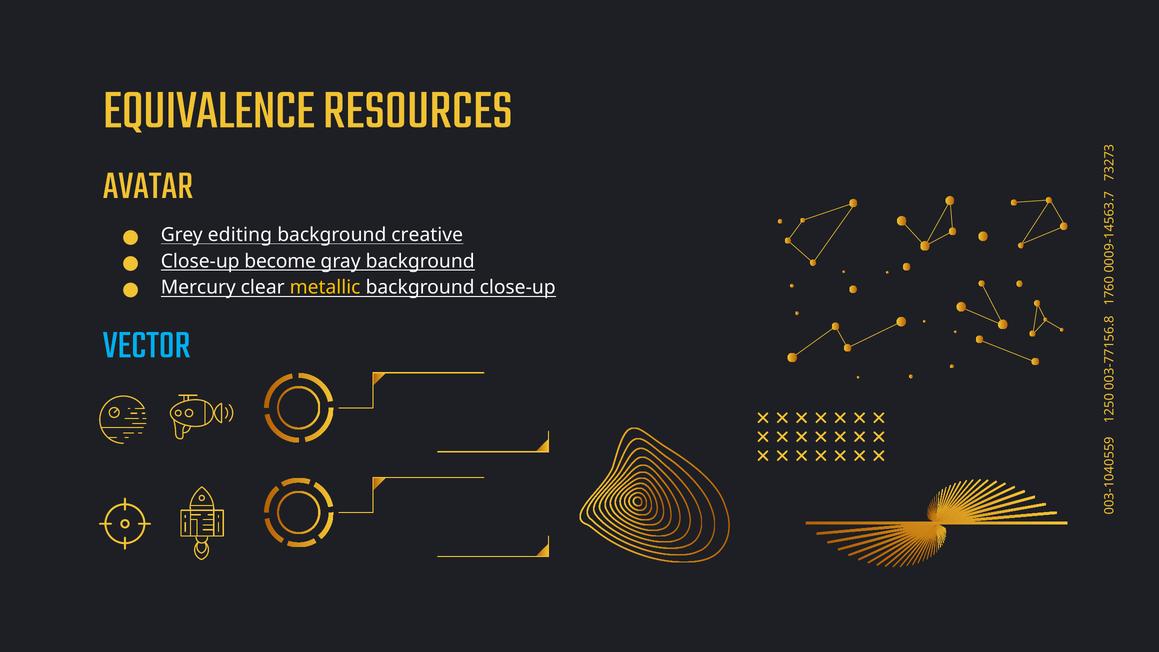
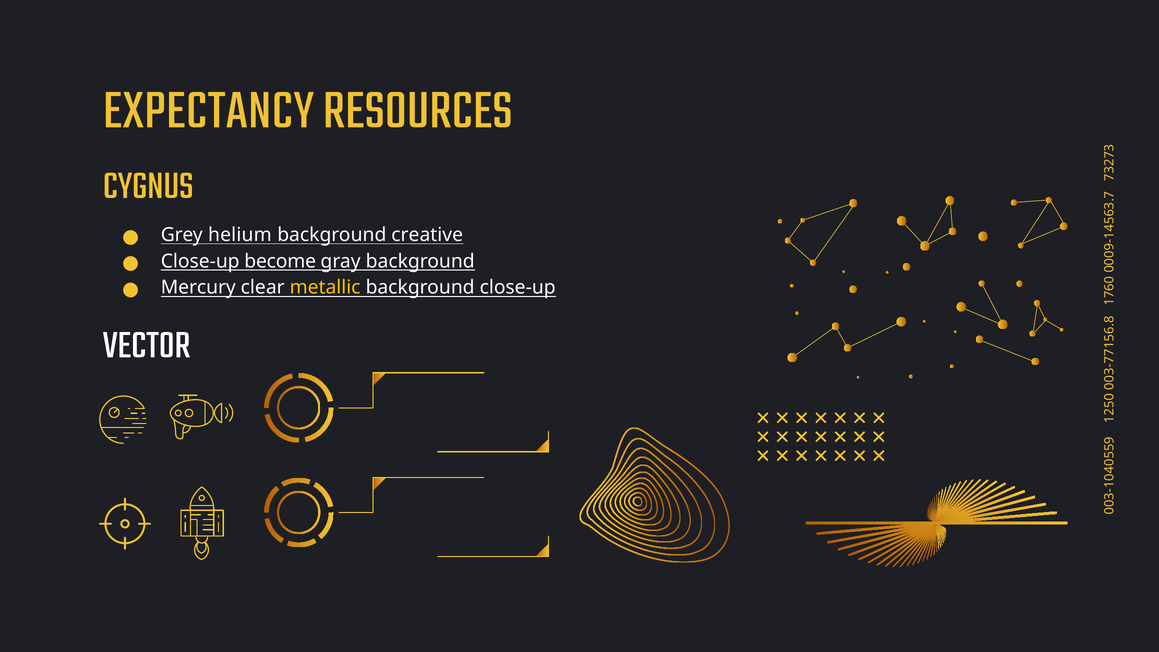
EQUIVALENCE: EQUIVALENCE -> EXPECTANCY
AVATAR: AVATAR -> CYGNUS
editing: editing -> helium
VECTOR colour: light blue -> white
